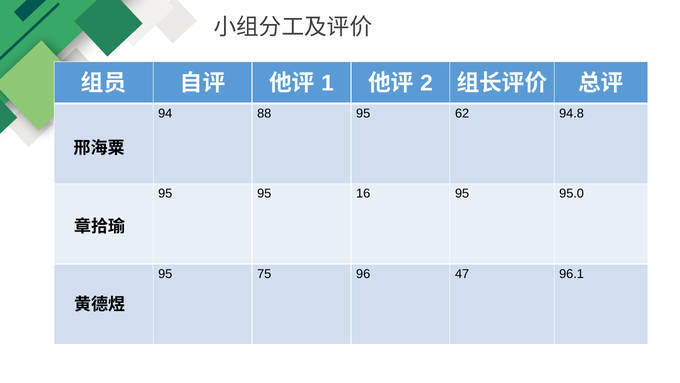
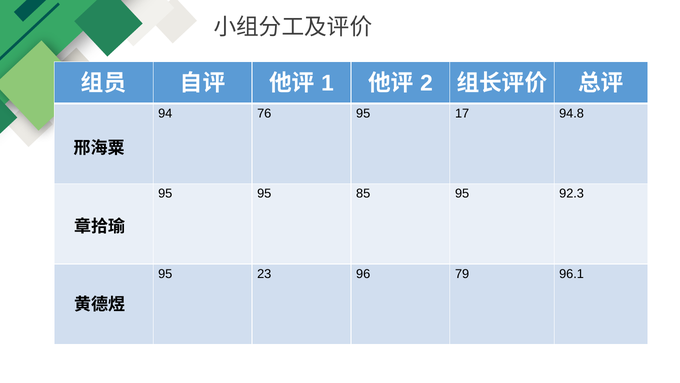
88: 88 -> 76
62: 62 -> 17
16: 16 -> 85
95.0: 95.0 -> 92.3
75: 75 -> 23
47: 47 -> 79
